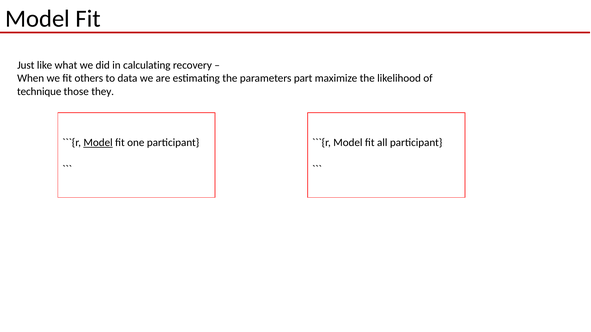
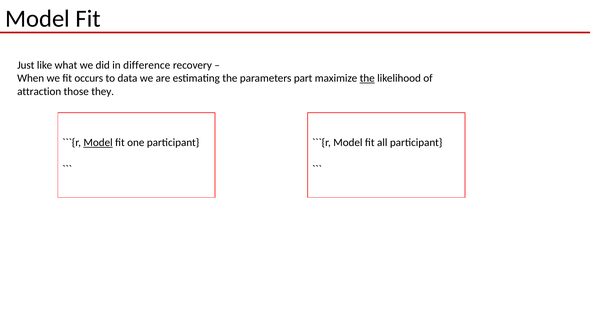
calculating: calculating -> difference
others: others -> occurs
the at (367, 78) underline: none -> present
technique: technique -> attraction
